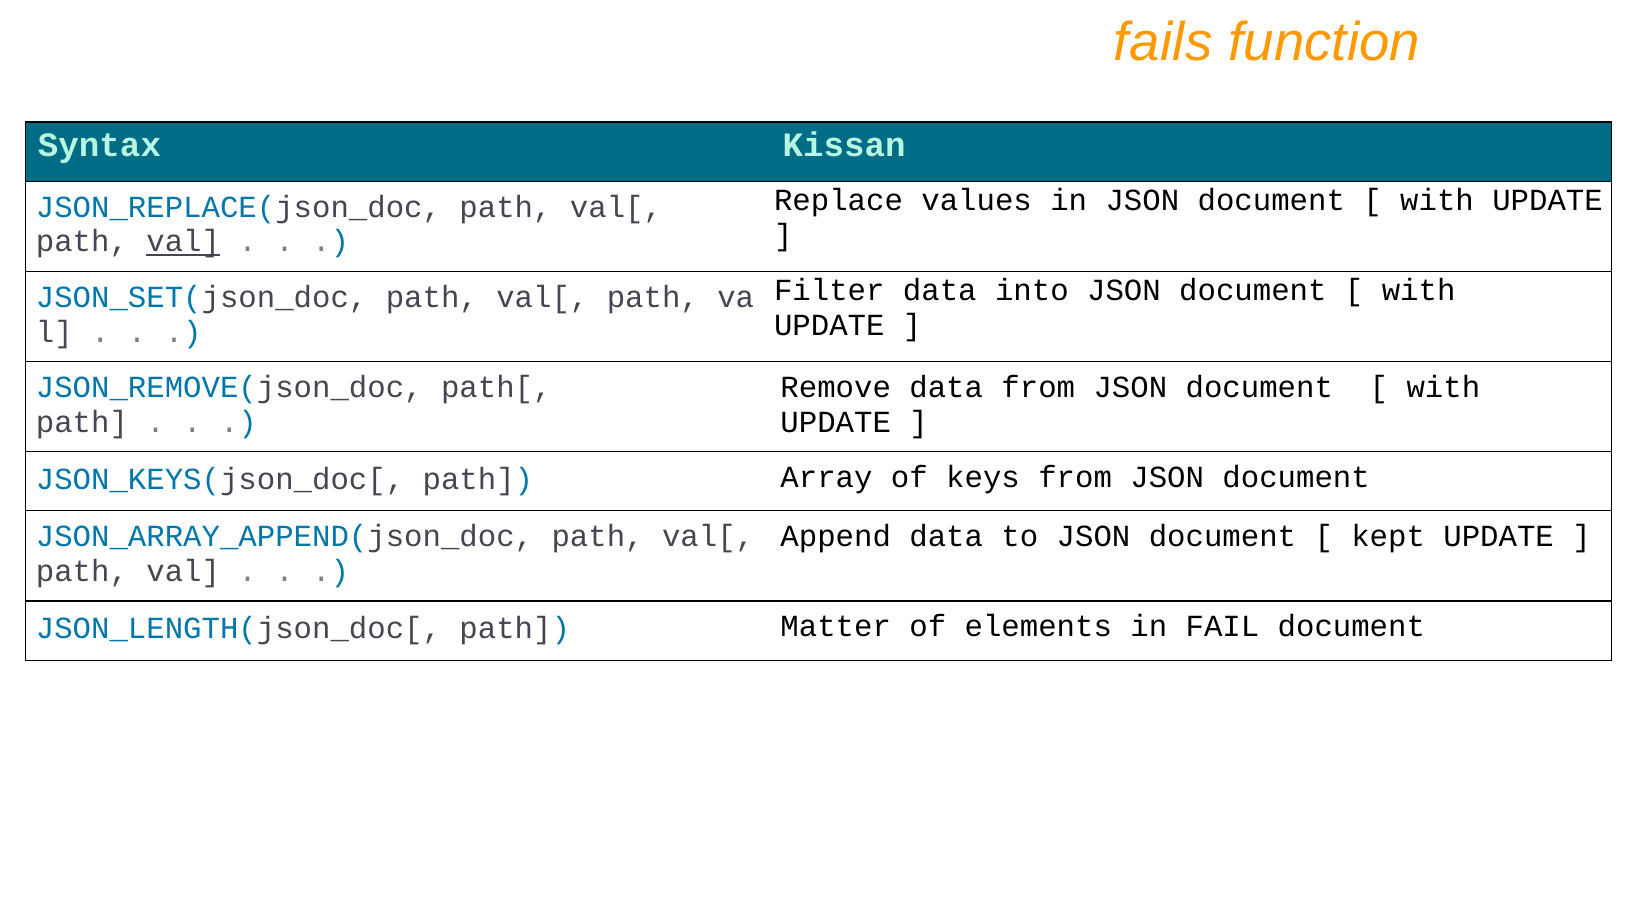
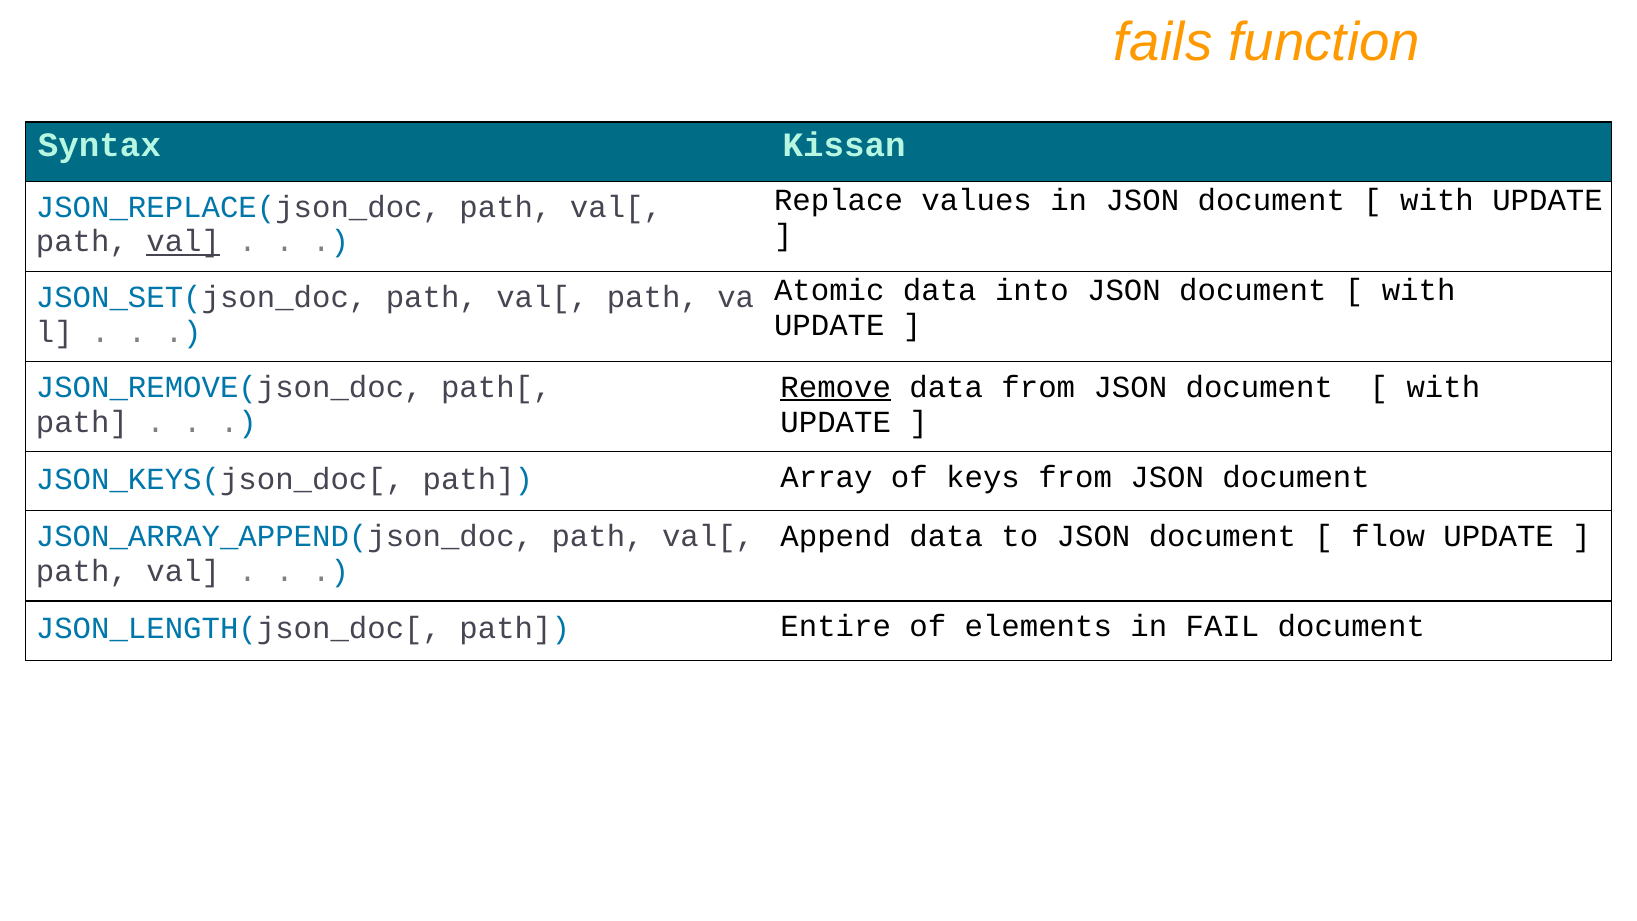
Filter: Filter -> Atomic
Remove underline: none -> present
kept: kept -> flow
Matter: Matter -> Entire
